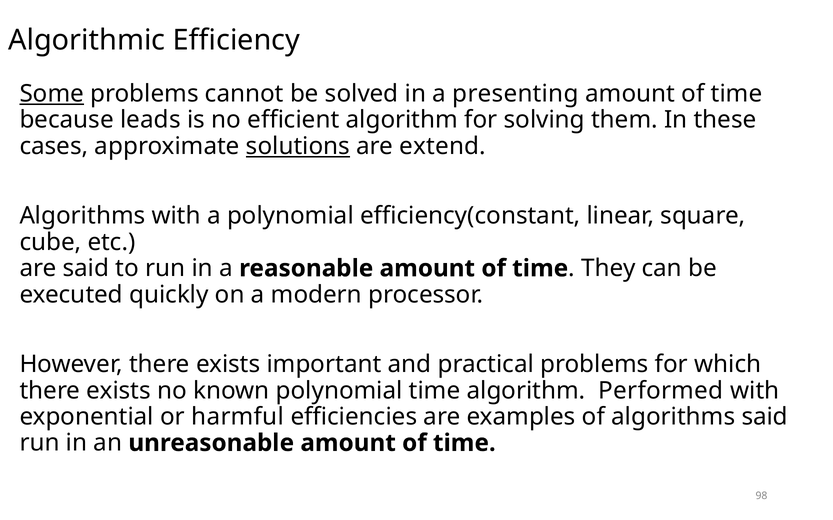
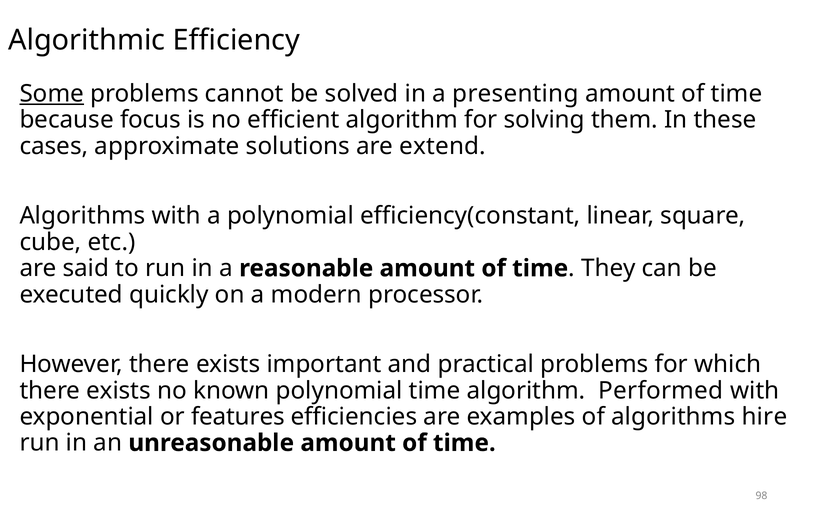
leads: leads -> focus
solutions underline: present -> none
harmful: harmful -> features
algorithms said: said -> hire
